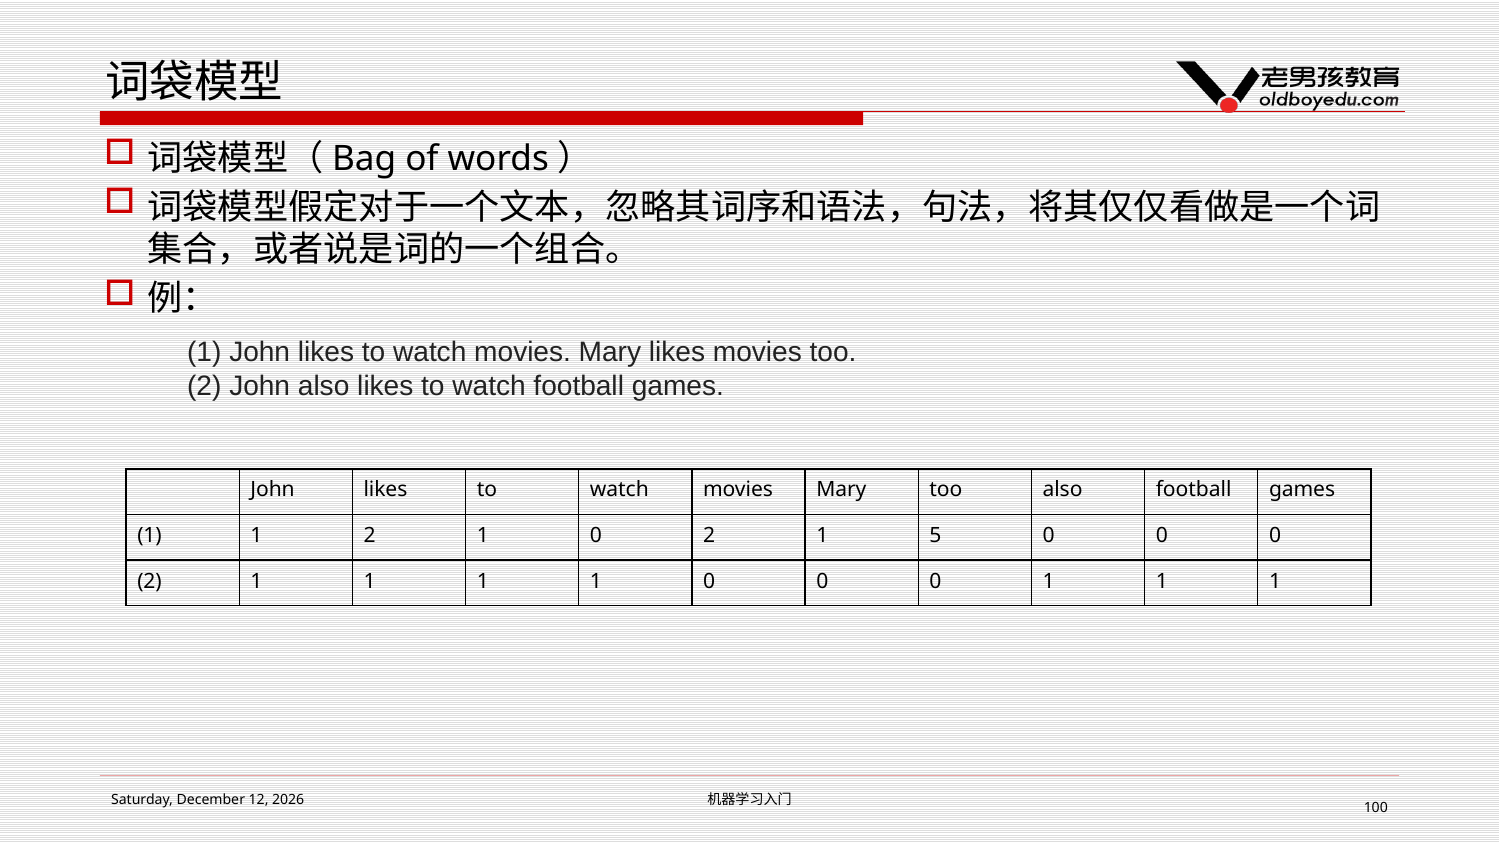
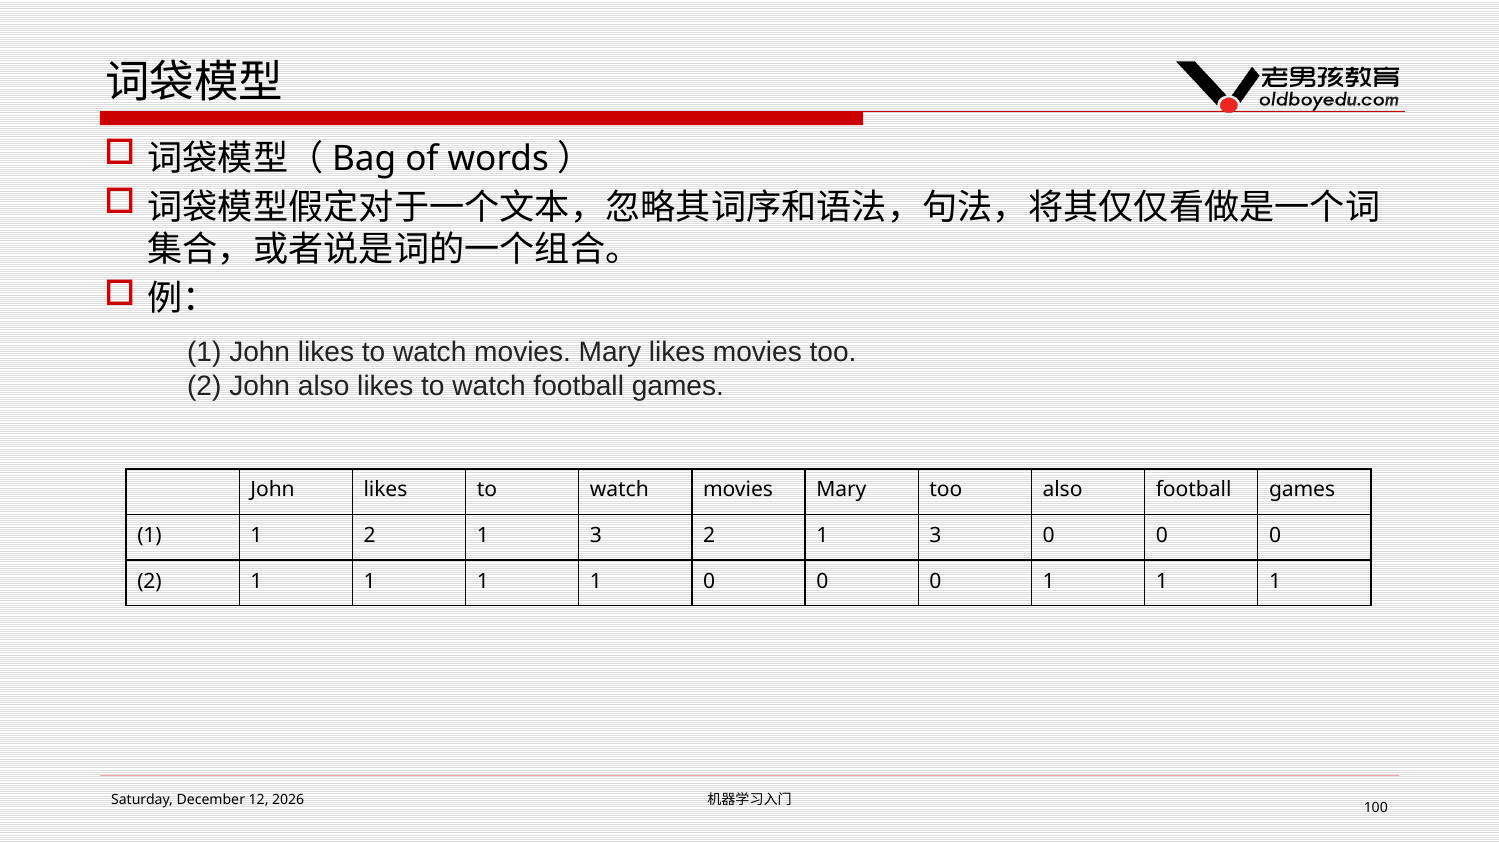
1 2 1 0: 0 -> 3
5 at (936, 536): 5 -> 3
